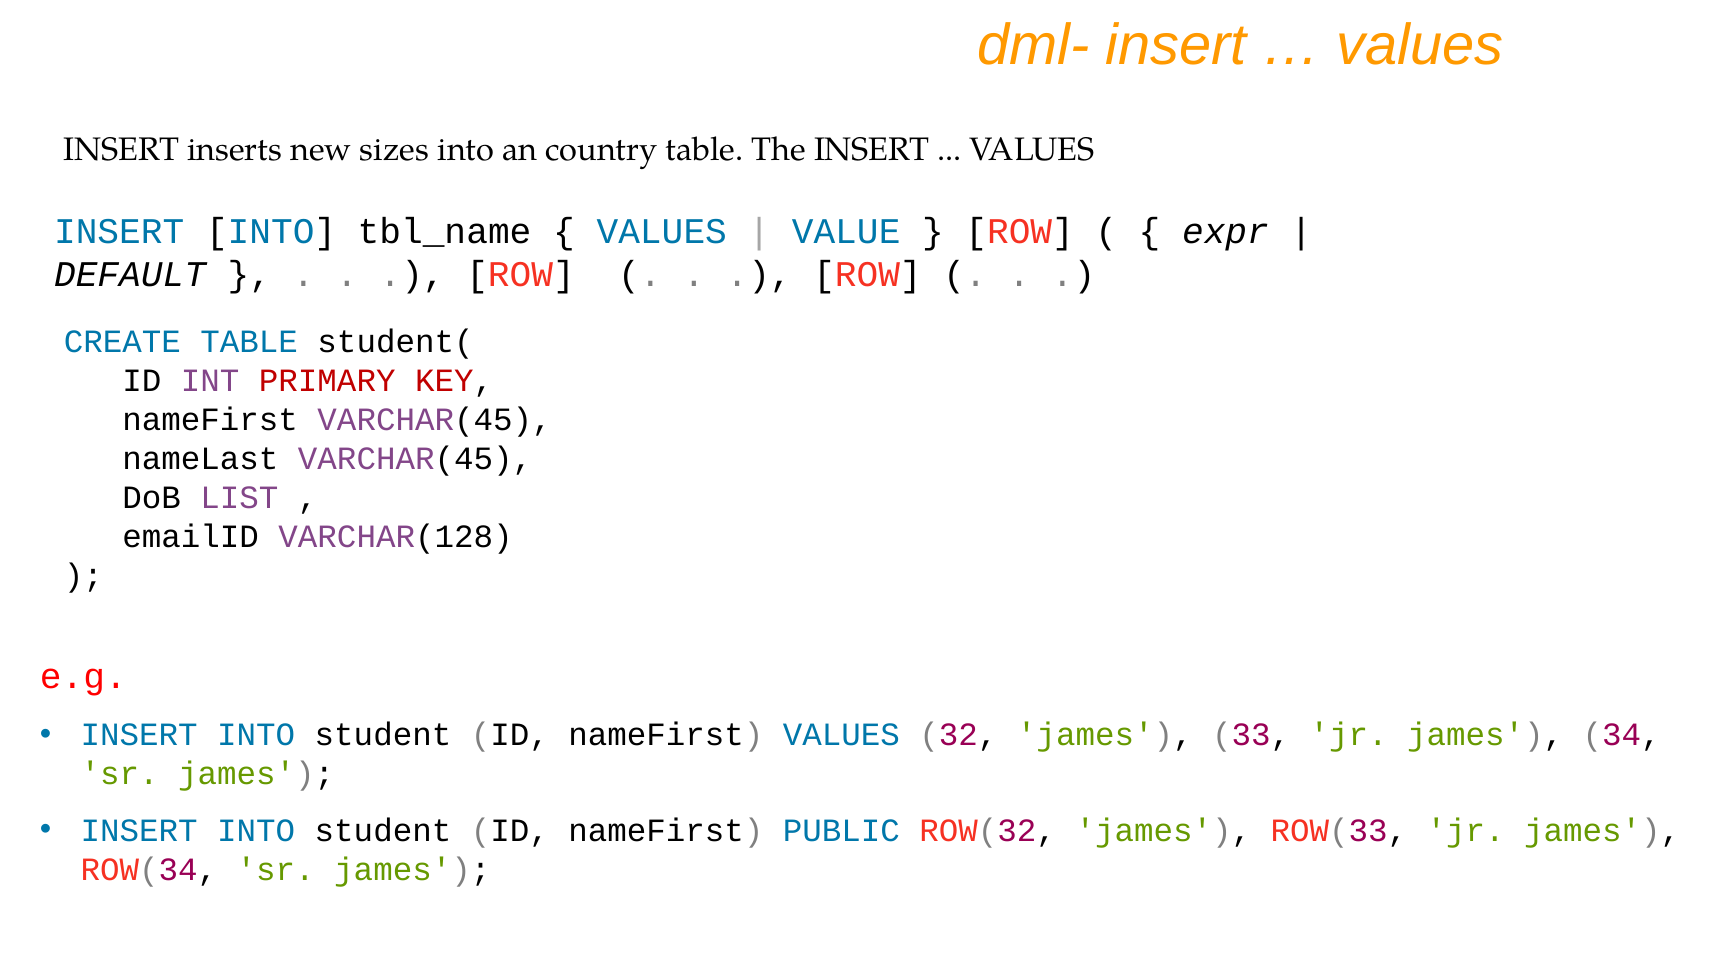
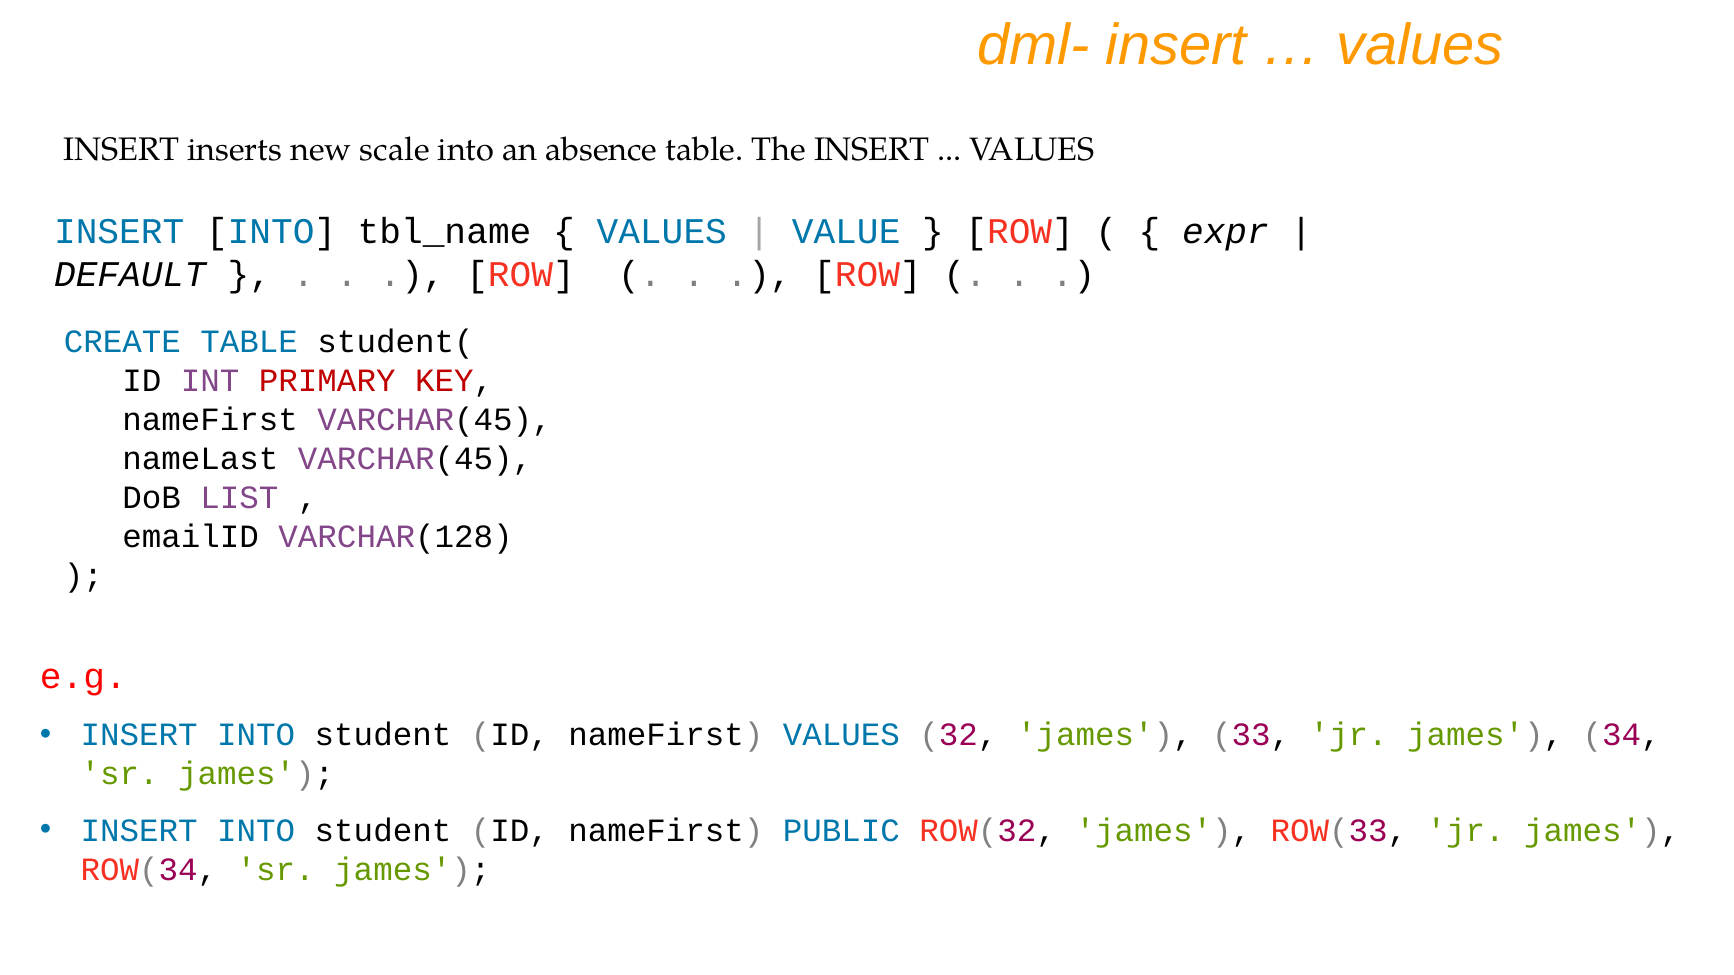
sizes: sizes -> scale
country: country -> absence
